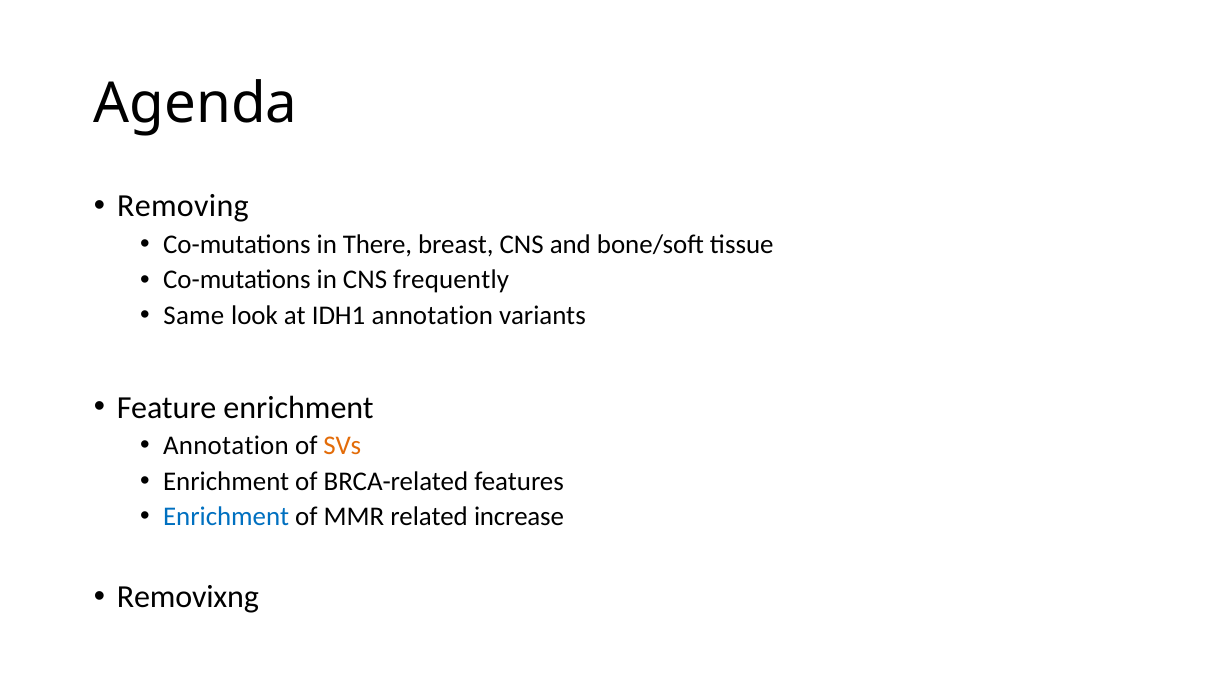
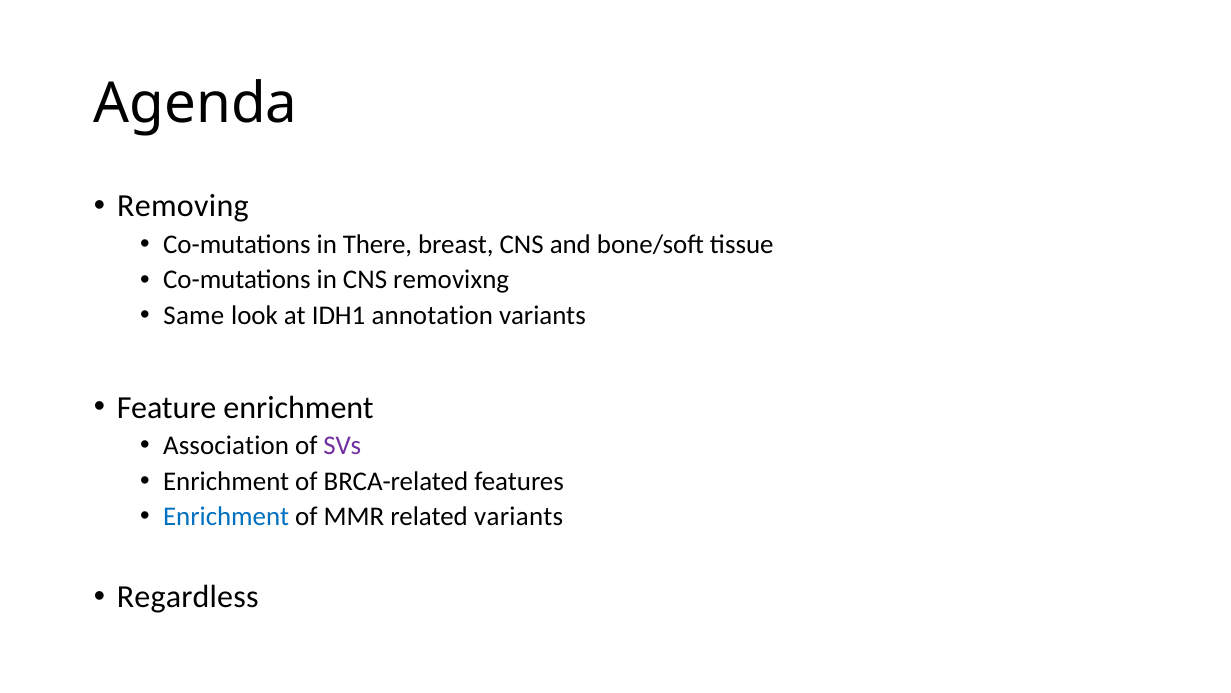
frequently: frequently -> removixng
Annotation at (226, 446): Annotation -> Association
SVs colour: orange -> purple
related increase: increase -> variants
Removixng: Removixng -> Regardless
